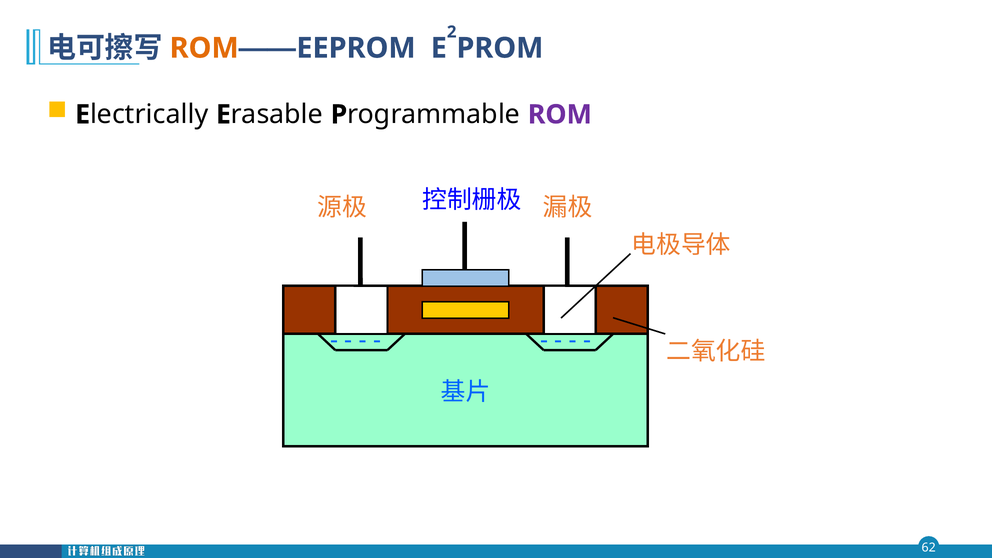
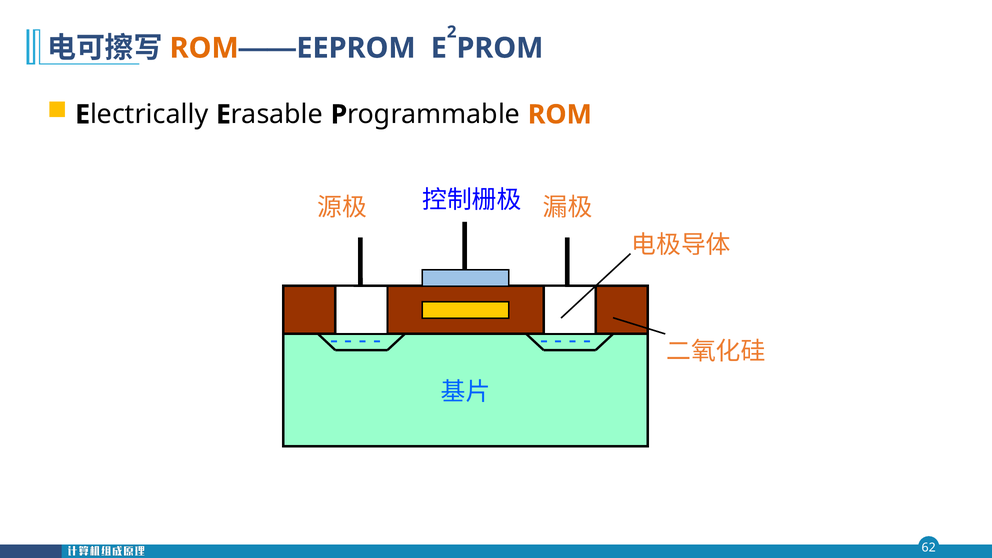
ROM at (560, 115) colour: purple -> orange
